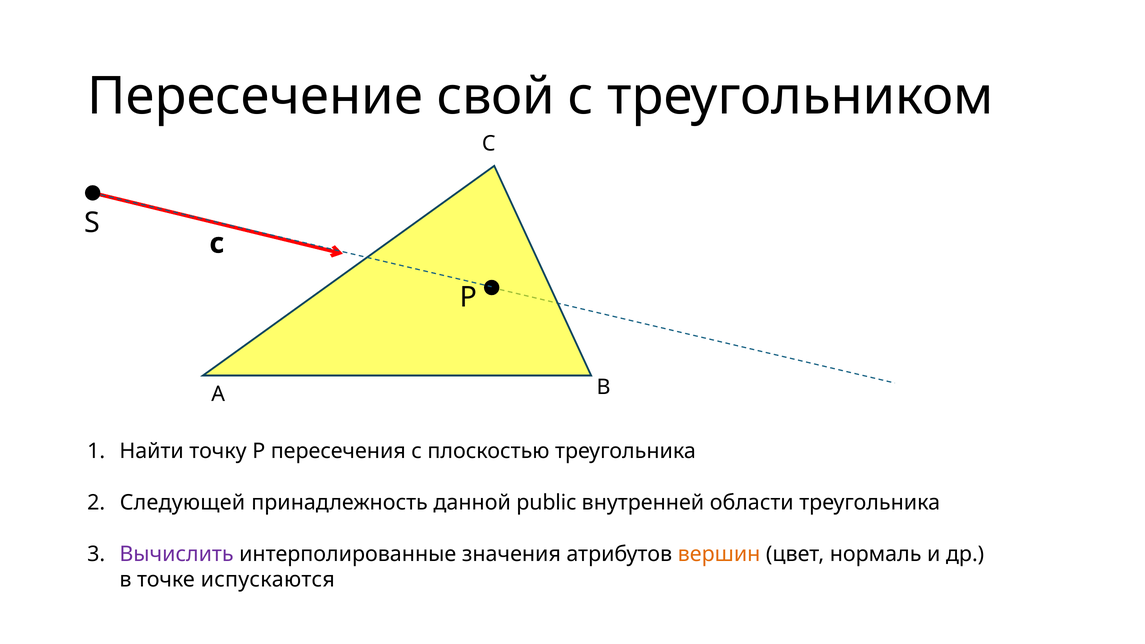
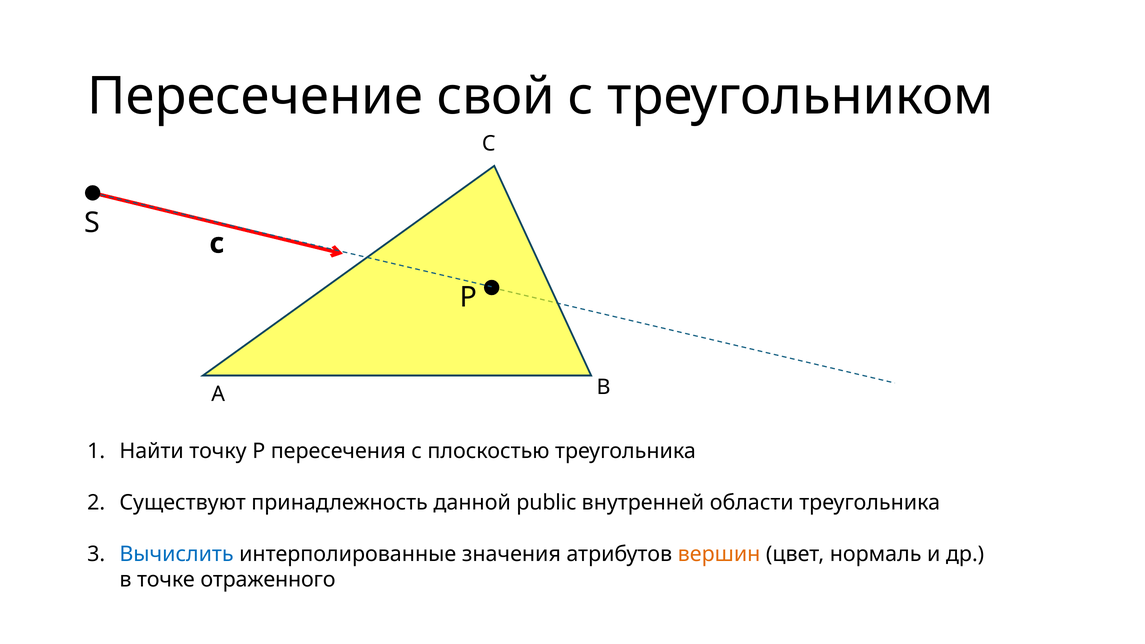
Следующей: Следующей -> Существуют
Вычислить colour: purple -> blue
испускаются: испускаются -> отраженного
